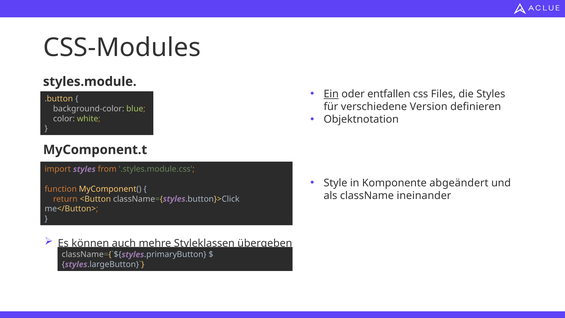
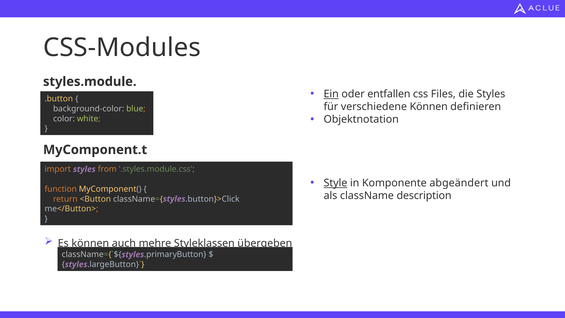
verschiedene Version: Version -> Können
Style underline: none -> present
ineinander: ineinander -> description
